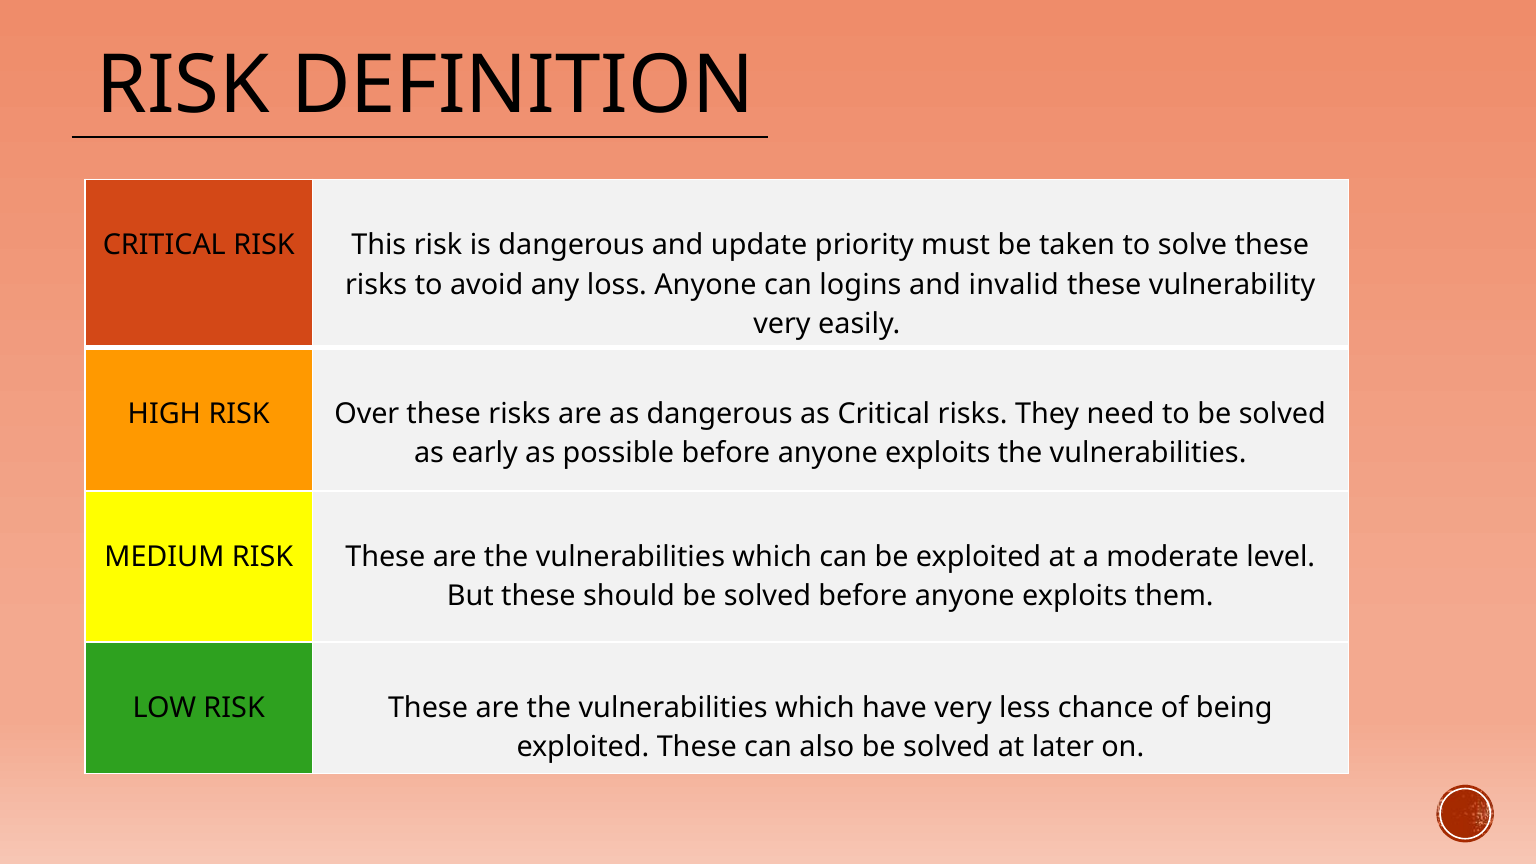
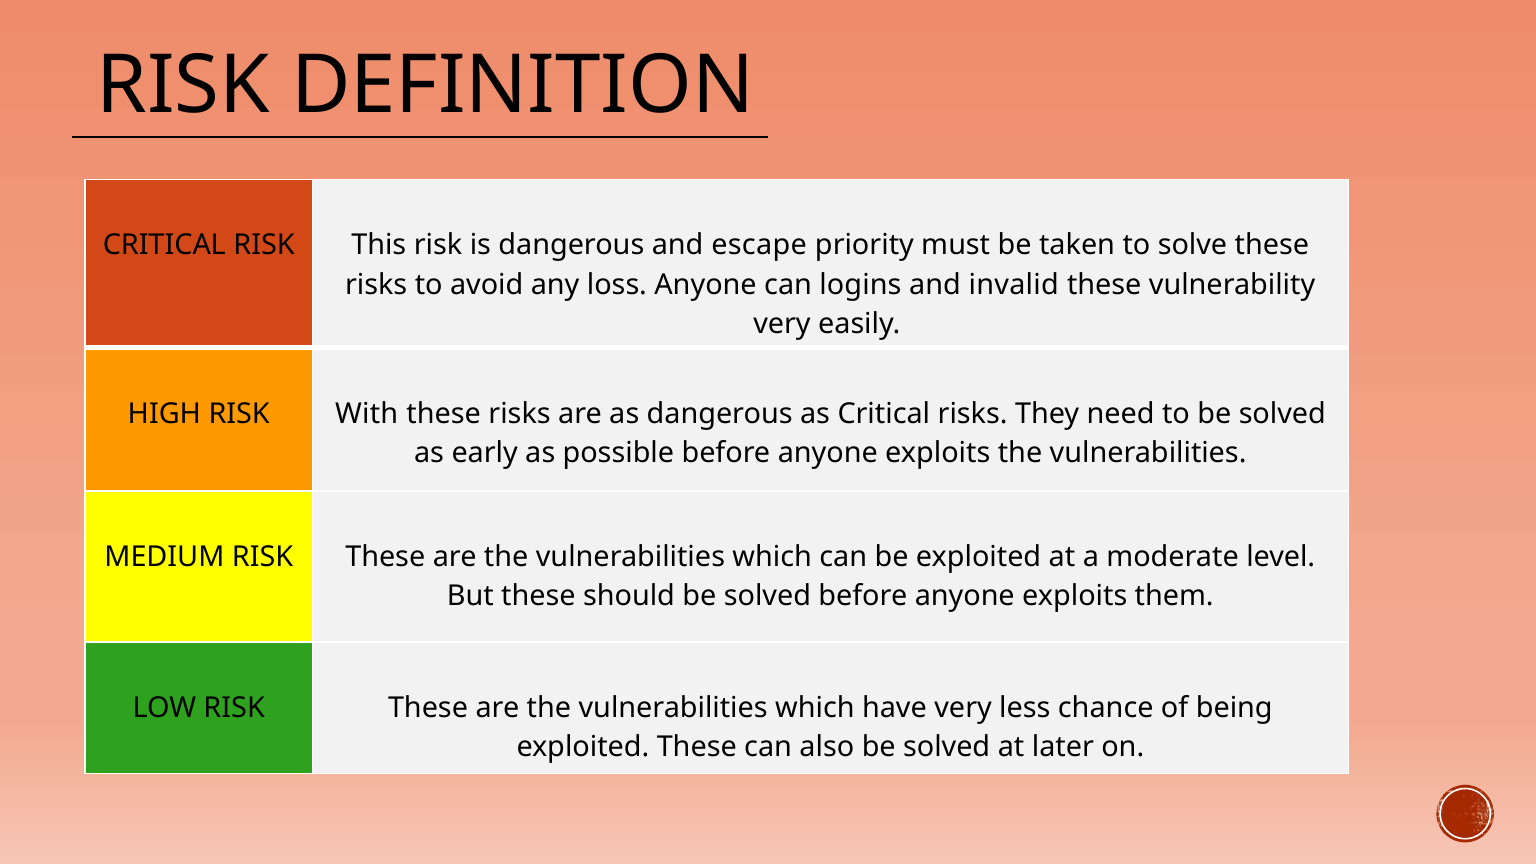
update: update -> escape
Over: Over -> With
